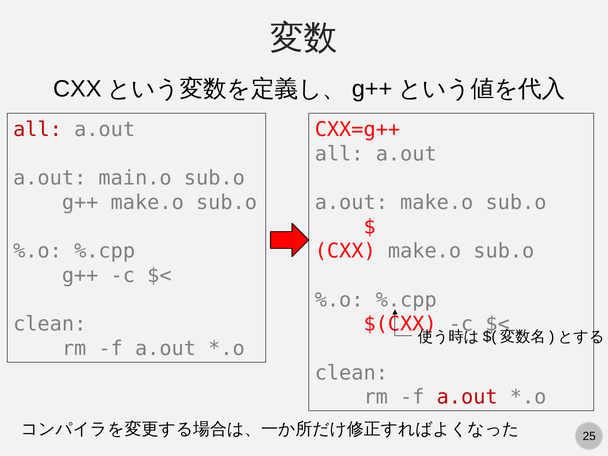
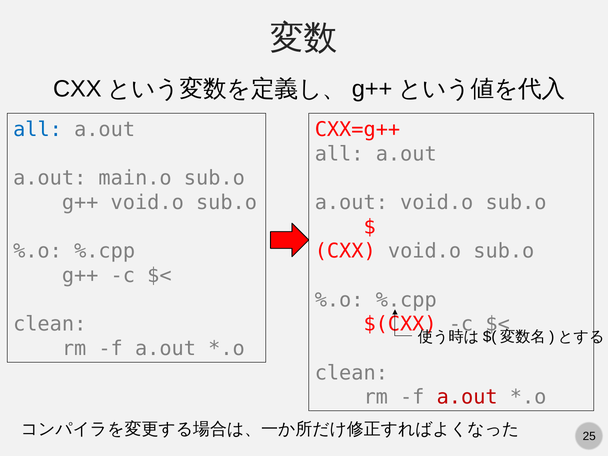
all at (38, 130) colour: red -> blue
g++ make.o: make.o -> void.o
a.out make.o: make.o -> void.o
make.o at (425, 251): make.o -> void.o
